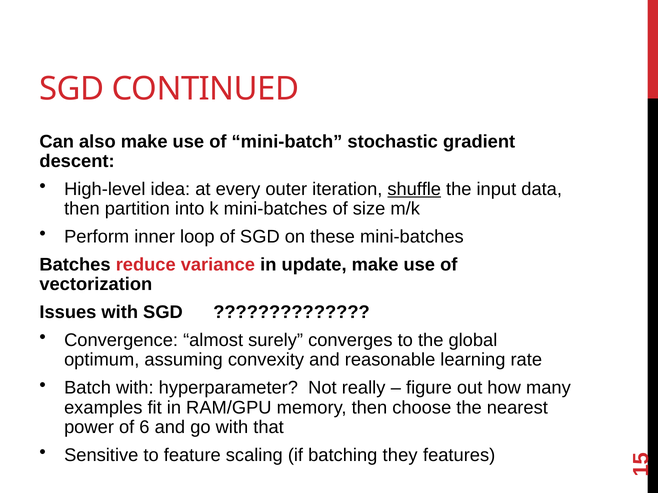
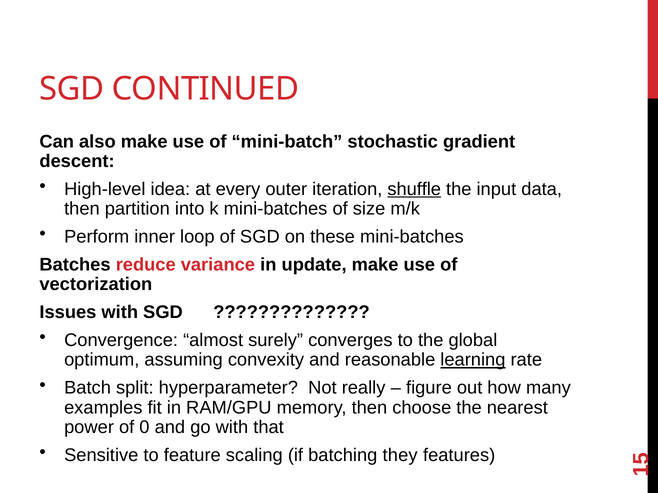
learning underline: none -> present
Batch with: with -> split
6: 6 -> 0
